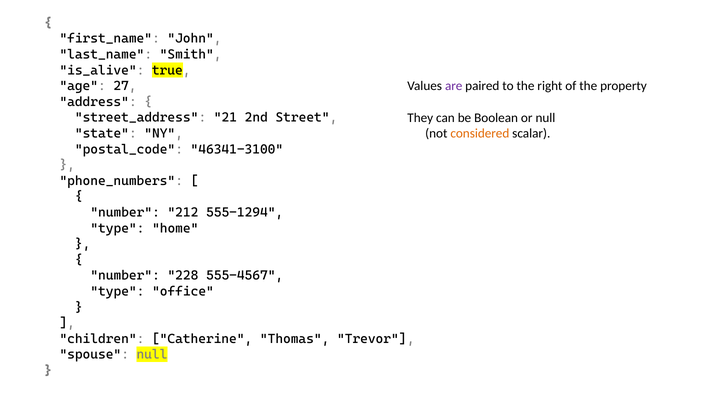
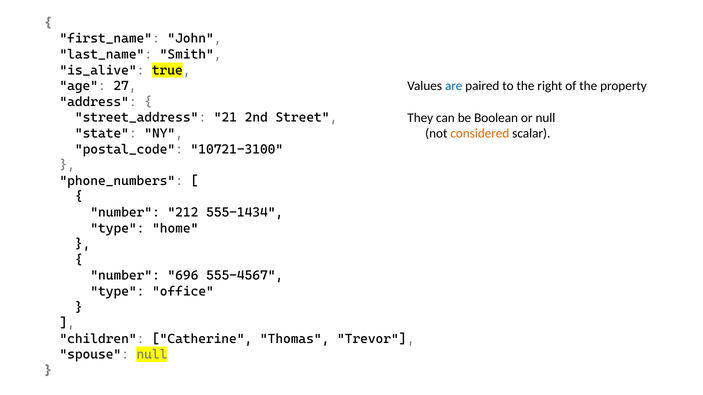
are colour: purple -> blue
46341-3100: 46341-3100 -> 10721-3100
555-1294: 555-1294 -> 555-1434
228: 228 -> 696
